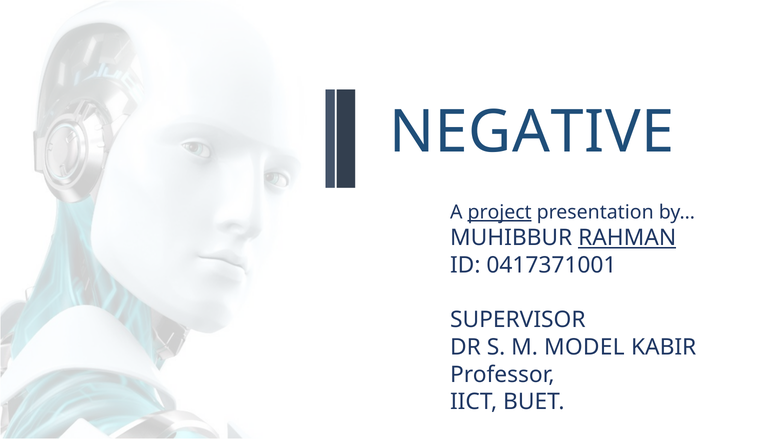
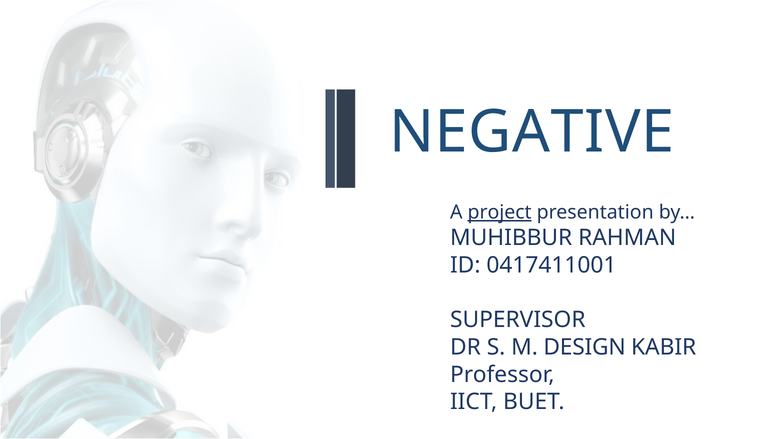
RAHMAN underline: present -> none
0417371001: 0417371001 -> 0417411001
MODEL: MODEL -> DESIGN
